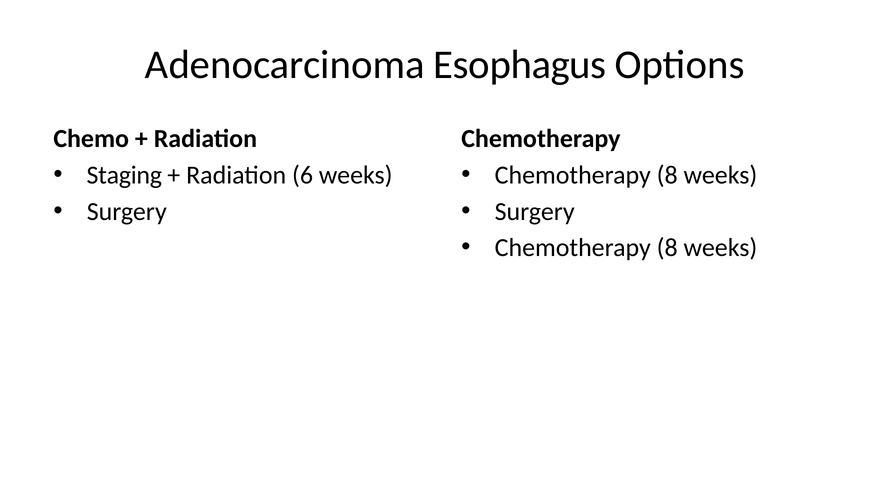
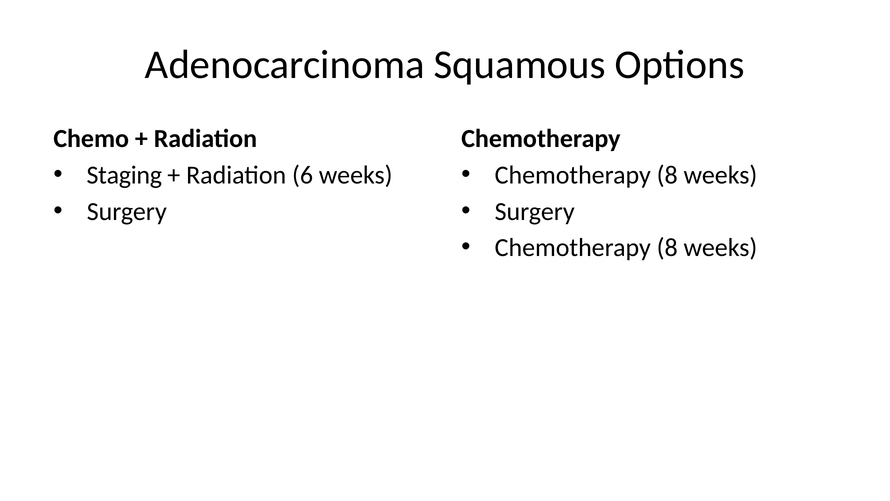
Esophagus: Esophagus -> Squamous
